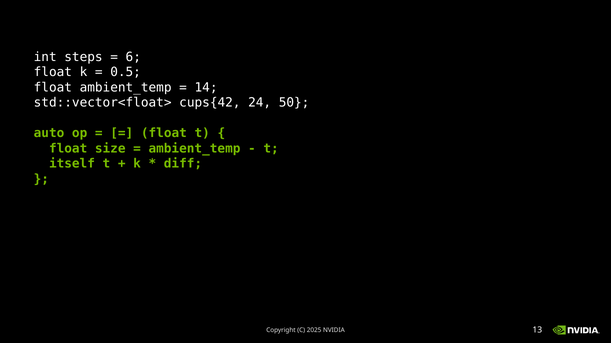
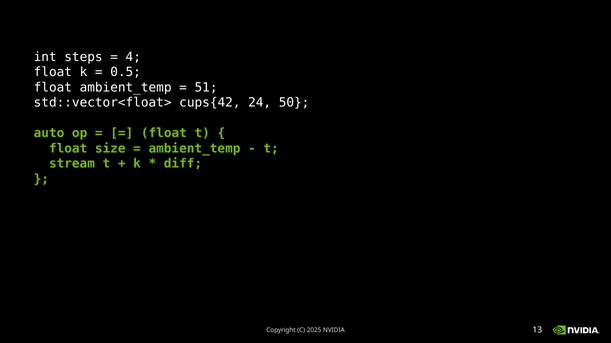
6: 6 -> 4
14: 14 -> 51
itself: itself -> stream
